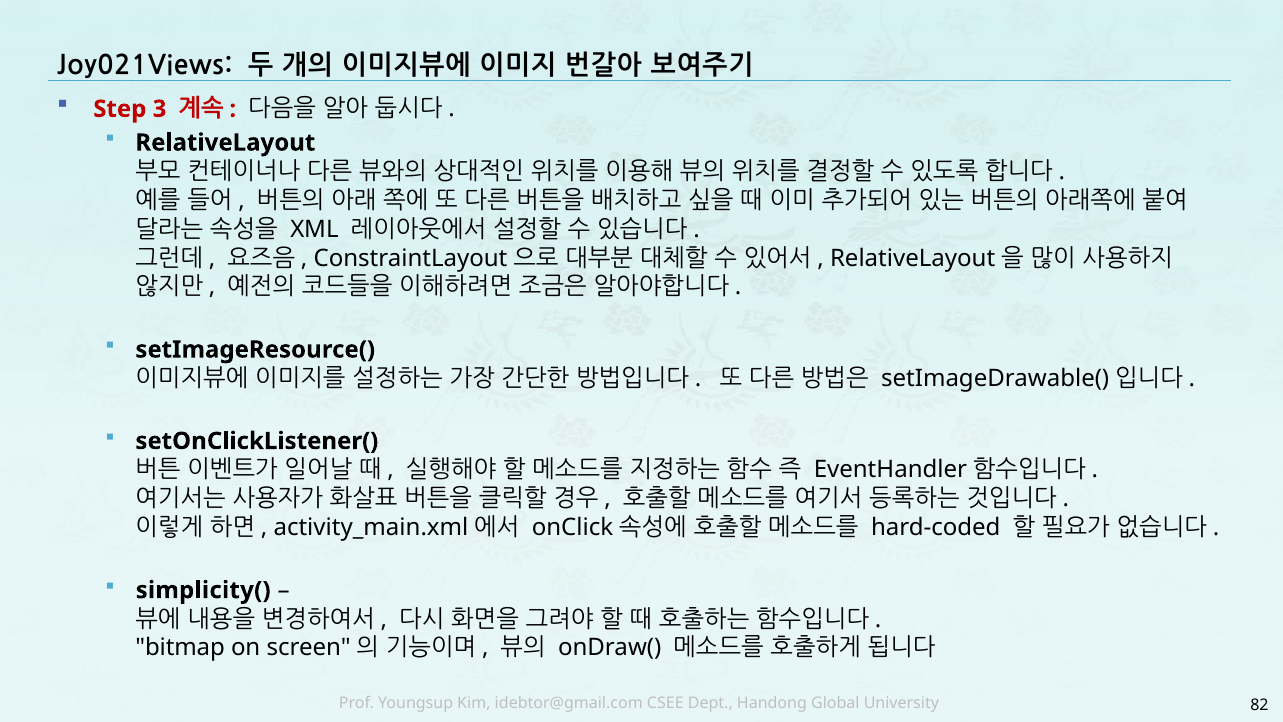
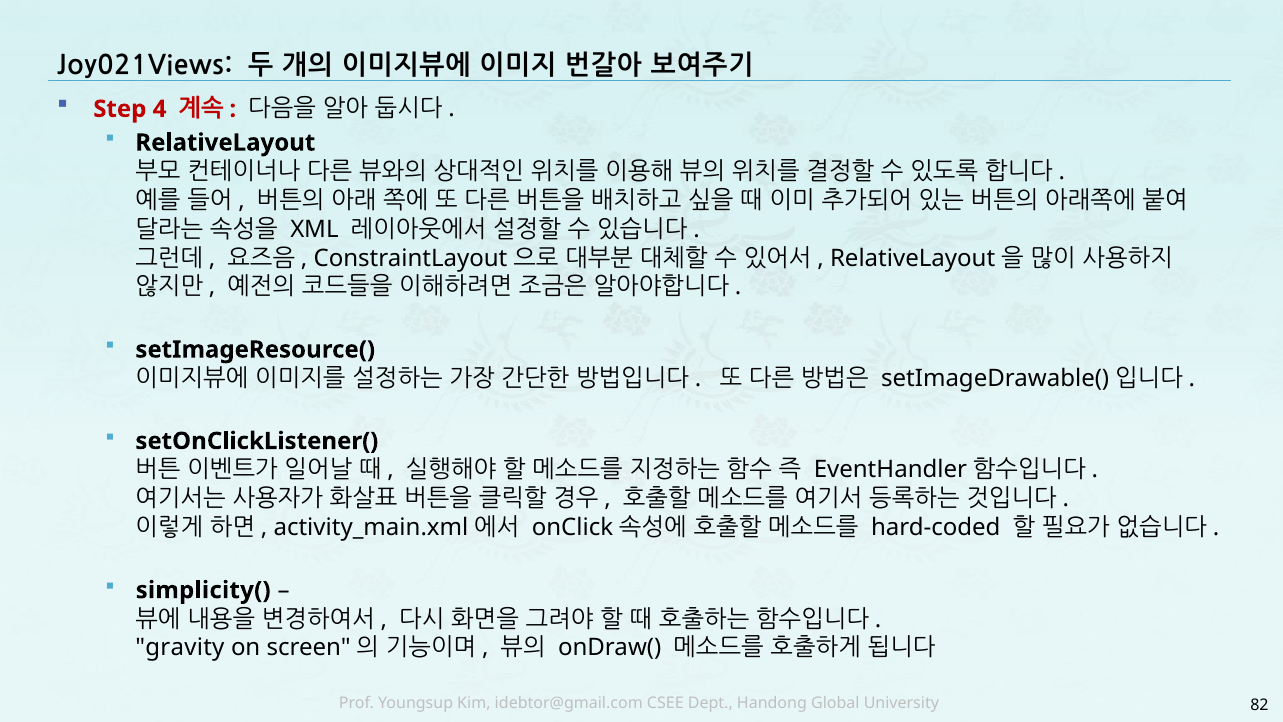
3: 3 -> 4
bitmap: bitmap -> gravity
